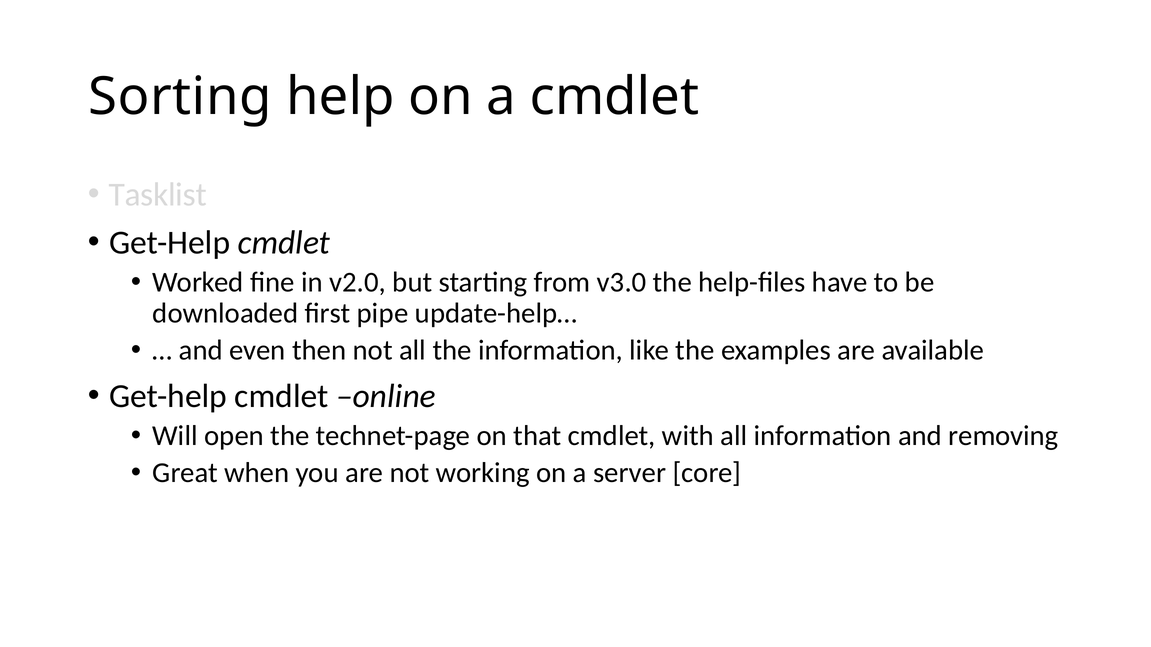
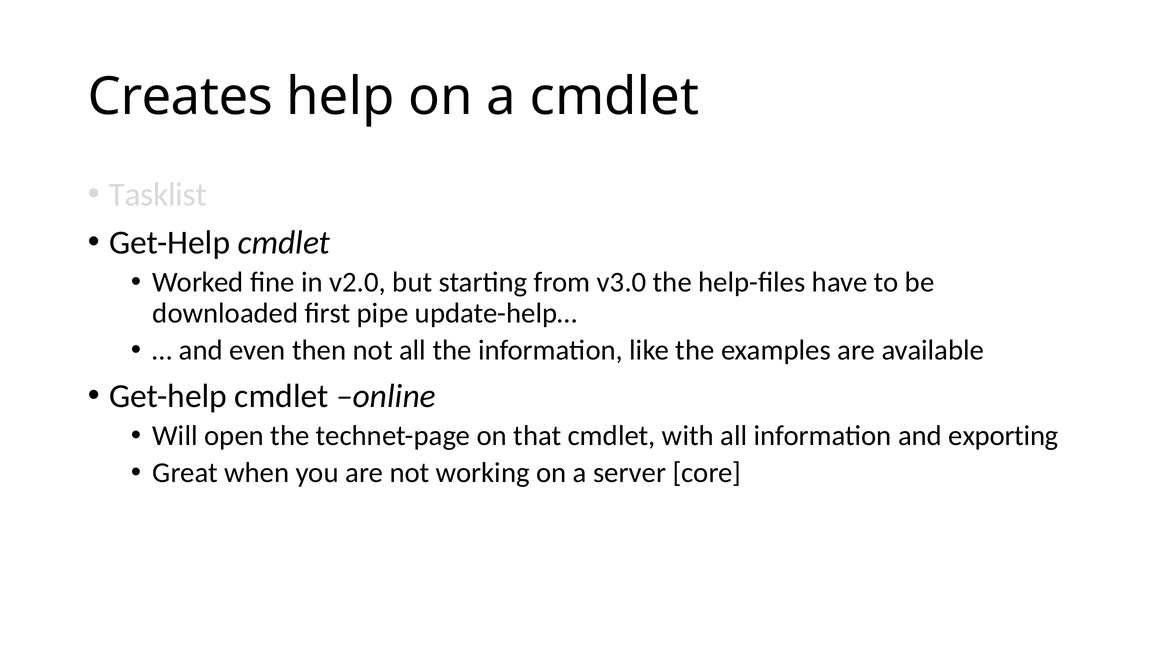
Sorting: Sorting -> Creates
removing: removing -> exporting
